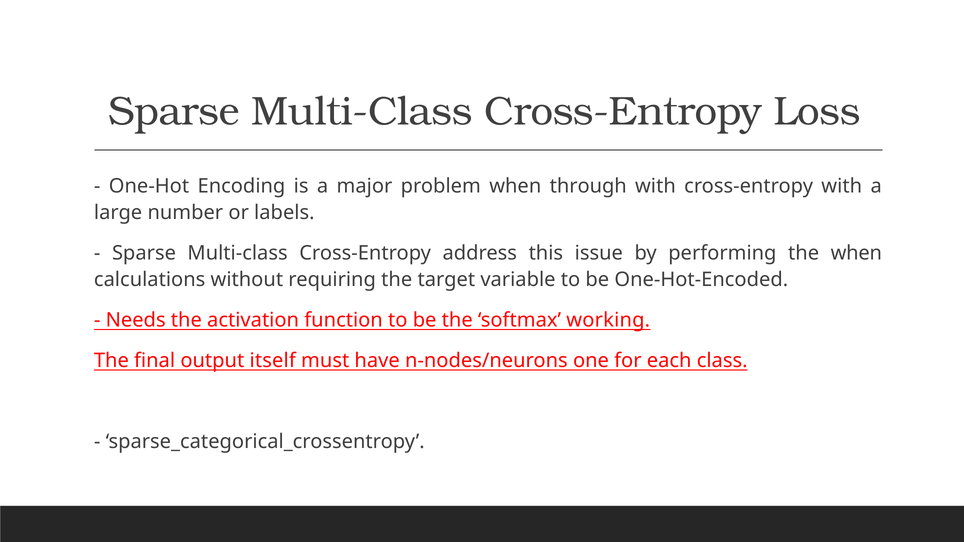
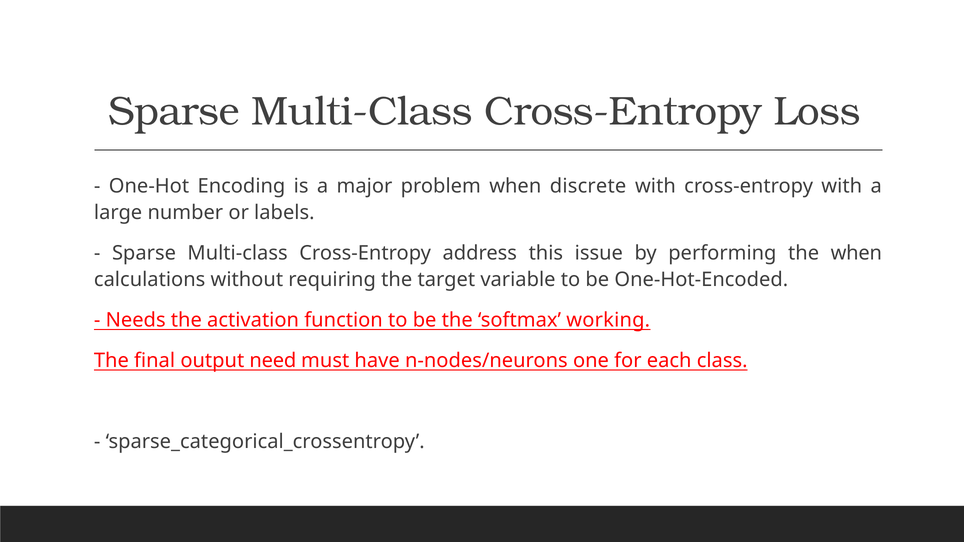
through: through -> discrete
itself: itself -> need
